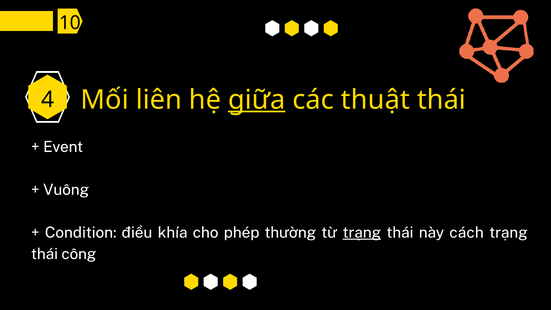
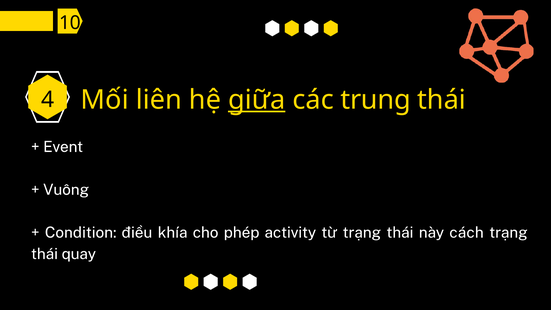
thuật: thuật -> trung
thường: thường -> activity
trạng at (362, 233) underline: present -> none
công: công -> quay
